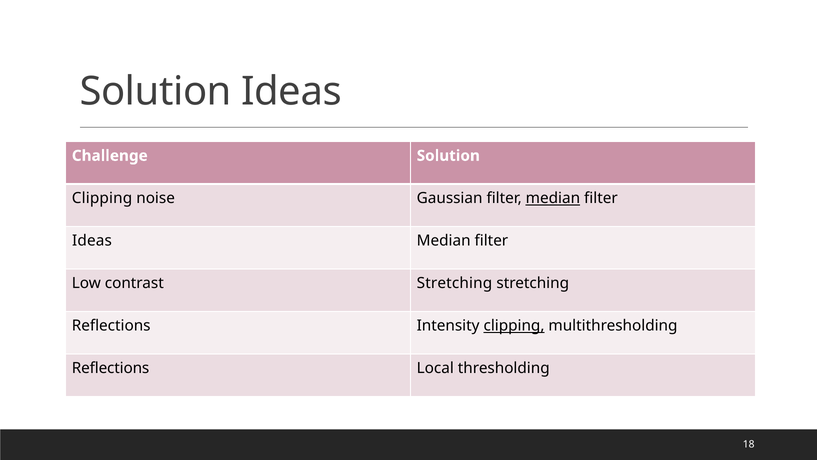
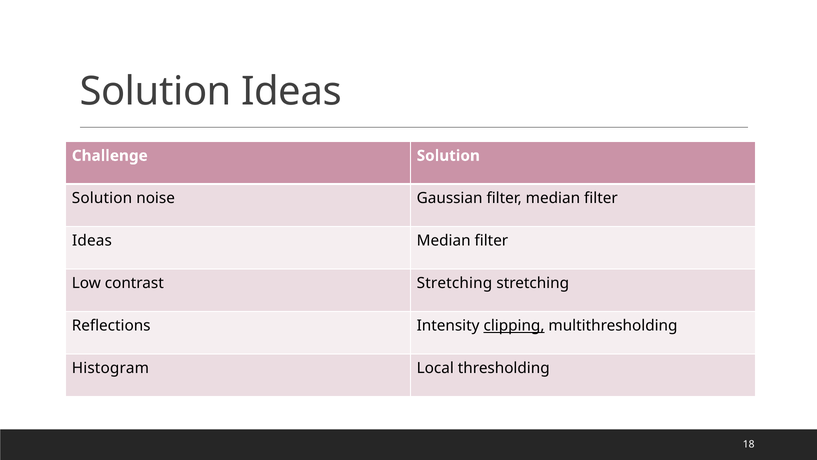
Clipping at (102, 198): Clipping -> Solution
median at (553, 198) underline: present -> none
Reflections at (111, 368): Reflections -> Histogram
